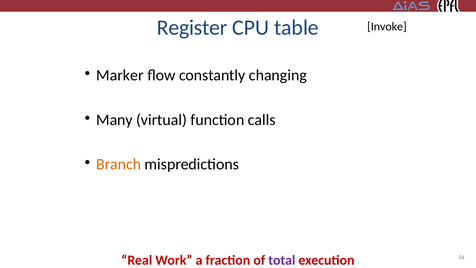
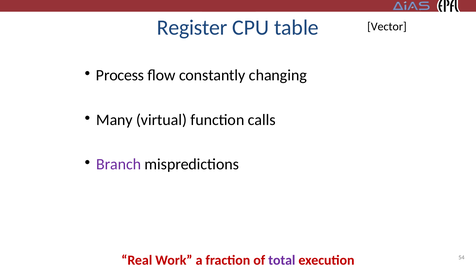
Invoke: Invoke -> Vector
Marker: Marker -> Process
Branch colour: orange -> purple
